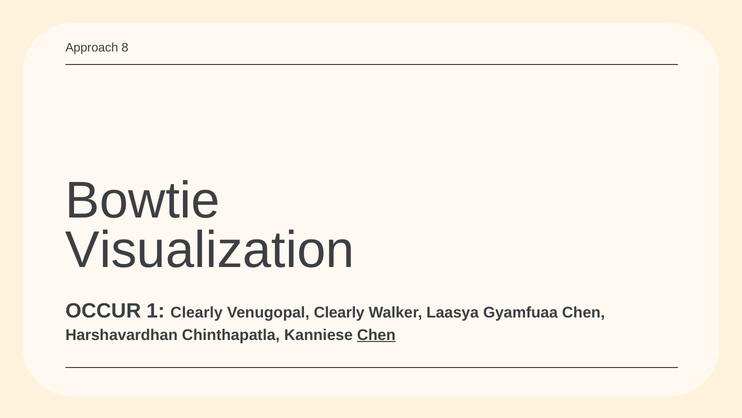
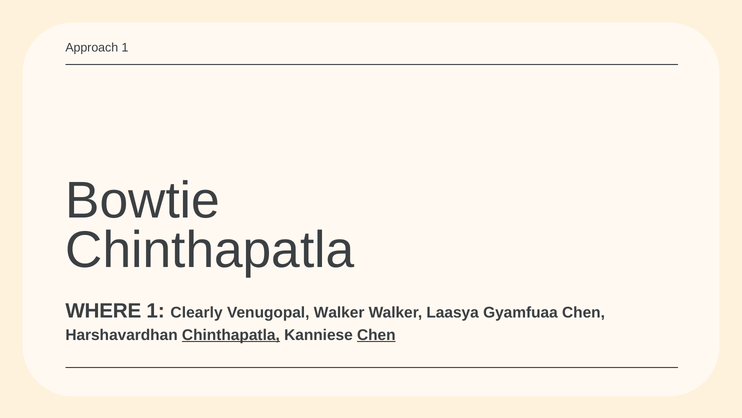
Approach 8: 8 -> 1
Visualization at (210, 250): Visualization -> Chinthapatla
OCCUR: OCCUR -> WHERE
Venugopal Clearly: Clearly -> Walker
Chinthapatla at (231, 335) underline: none -> present
